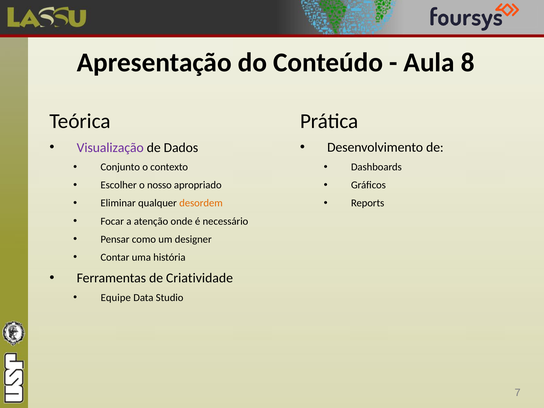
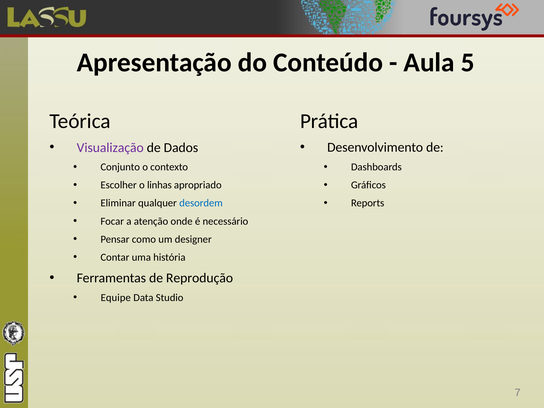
8: 8 -> 5
nosso: nosso -> linhas
desordem colour: orange -> blue
Criatividade: Criatividade -> Reprodução
